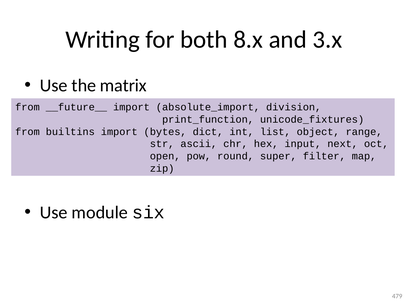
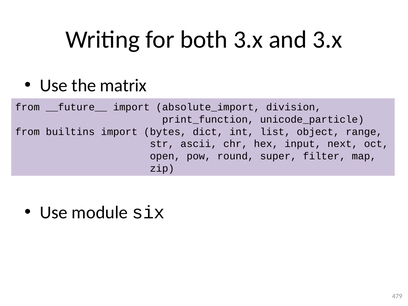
both 8.x: 8.x -> 3.x
unicode_fixtures: unicode_fixtures -> unicode_particle
